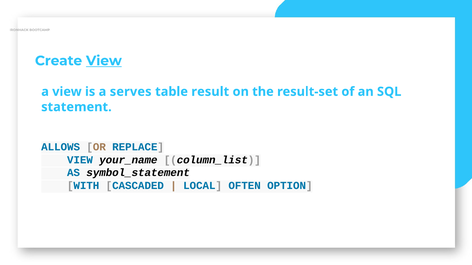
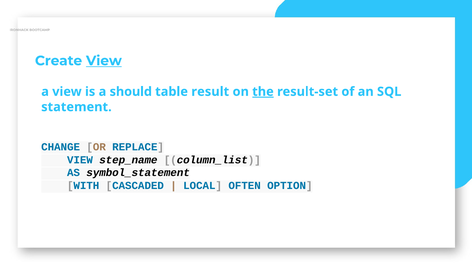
serves: serves -> should
the underline: none -> present
ALLOWS: ALLOWS -> CHANGE
your_name: your_name -> step_name
